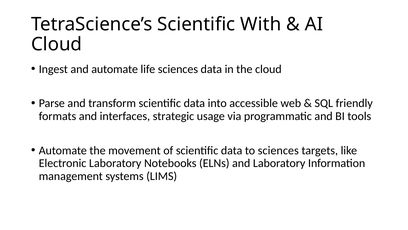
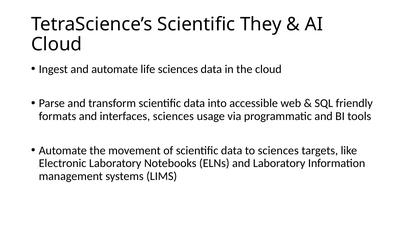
With: With -> They
interfaces strategic: strategic -> sciences
